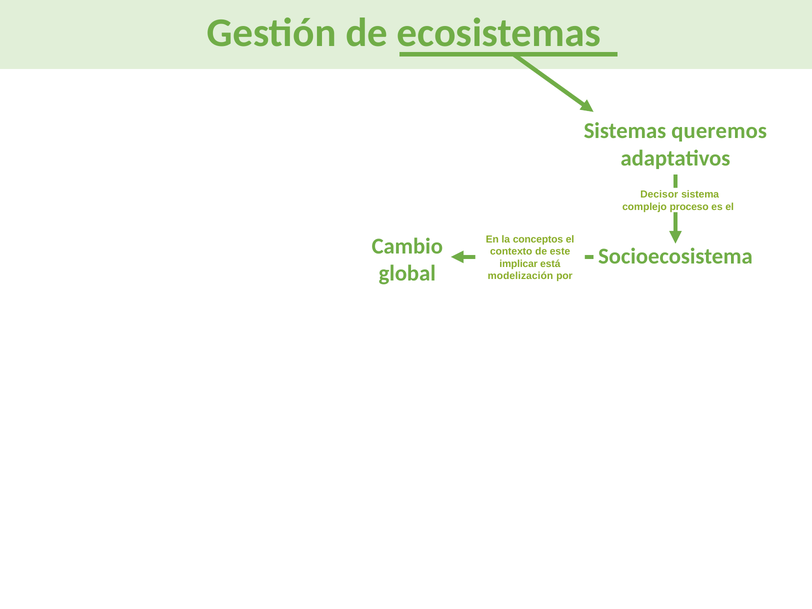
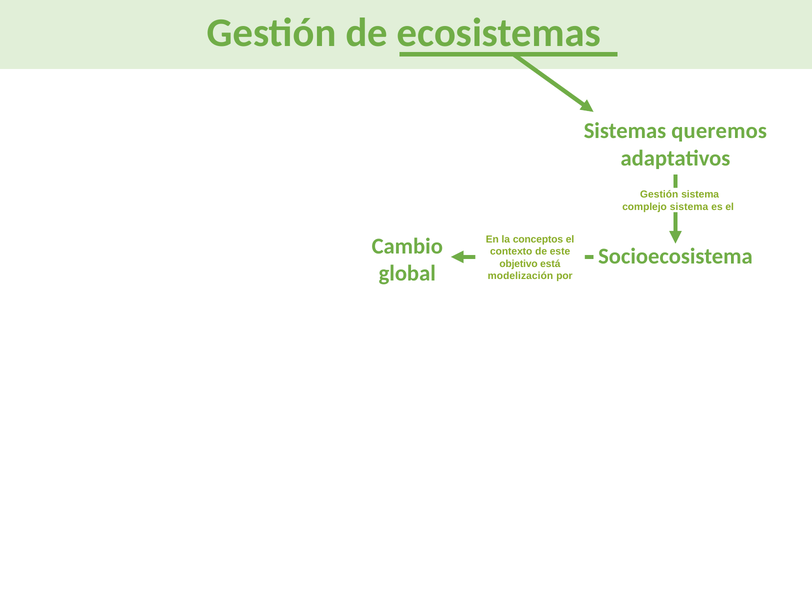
Decisor at (659, 195): Decisor -> Gestión
complejo proceso: proceso -> sistema
implicar: implicar -> objetivo
